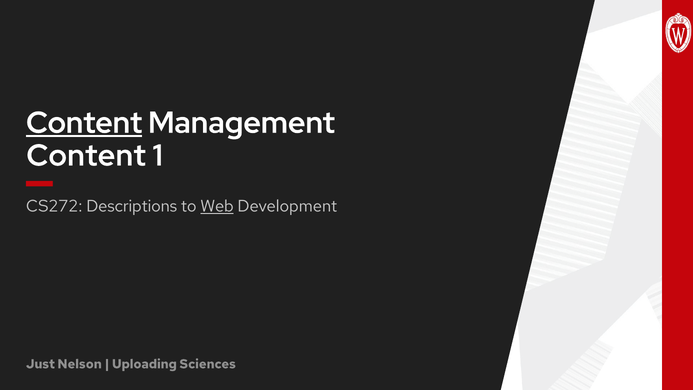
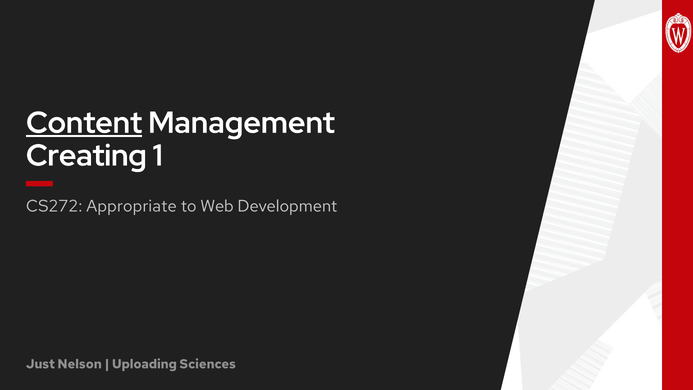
Content at (86, 156): Content -> Creating
Descriptions: Descriptions -> Appropriate
Web underline: present -> none
